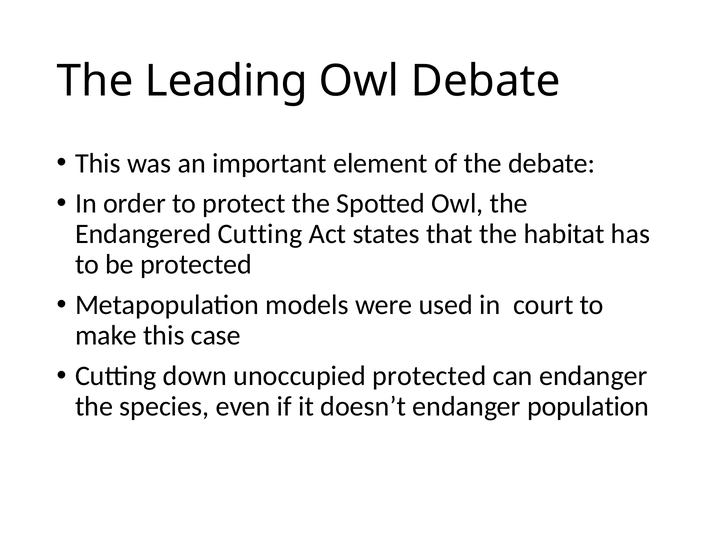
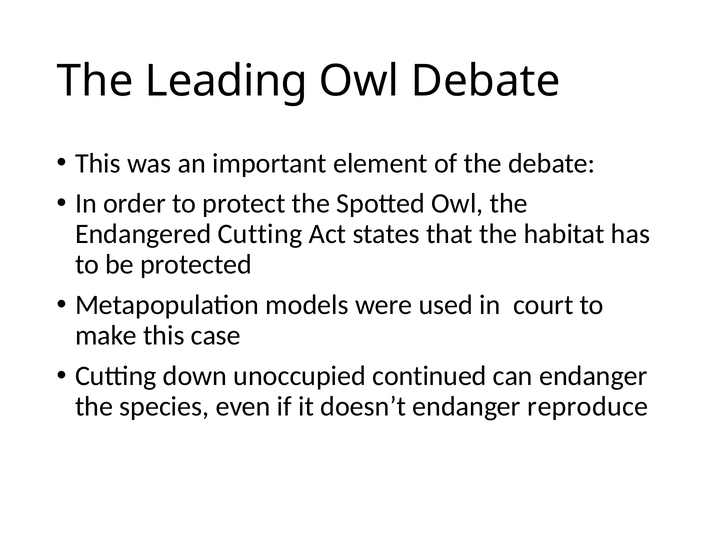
unoccupied protected: protected -> continued
population: population -> reproduce
